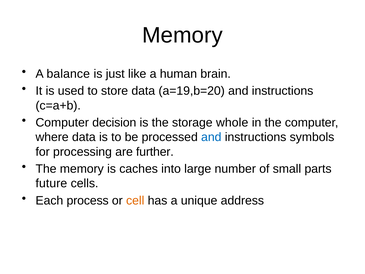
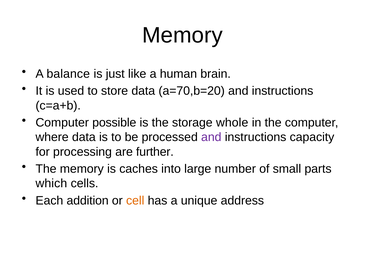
a=19,b=20: a=19,b=20 -> a=70,b=20
decision: decision -> possible
and at (211, 137) colour: blue -> purple
symbols: symbols -> capacity
future: future -> which
process: process -> addition
